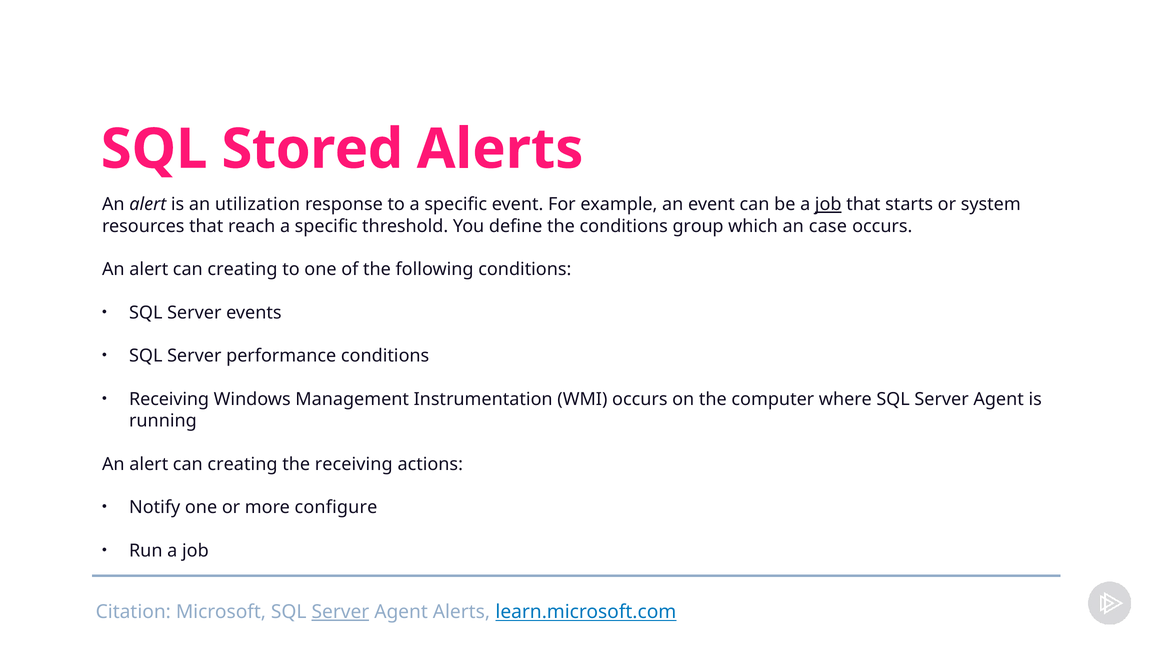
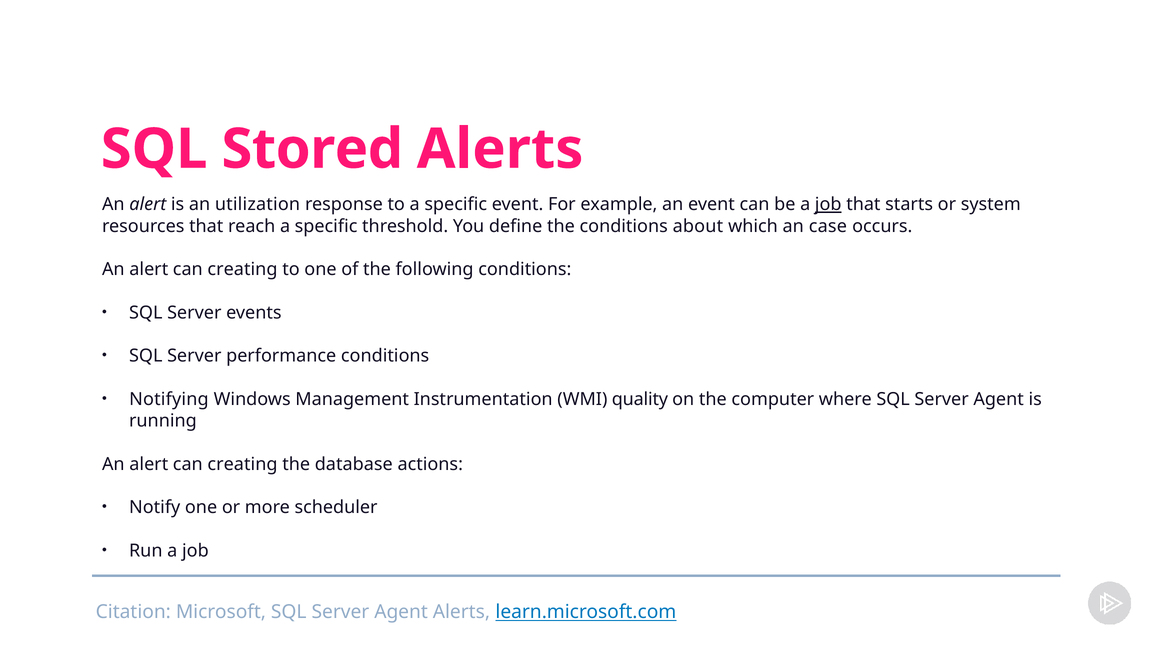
group: group -> about
Receiving at (169, 400): Receiving -> Notifying
WMI occurs: occurs -> quality
the receiving: receiving -> database
configure: configure -> scheduler
Server at (340, 613) underline: present -> none
